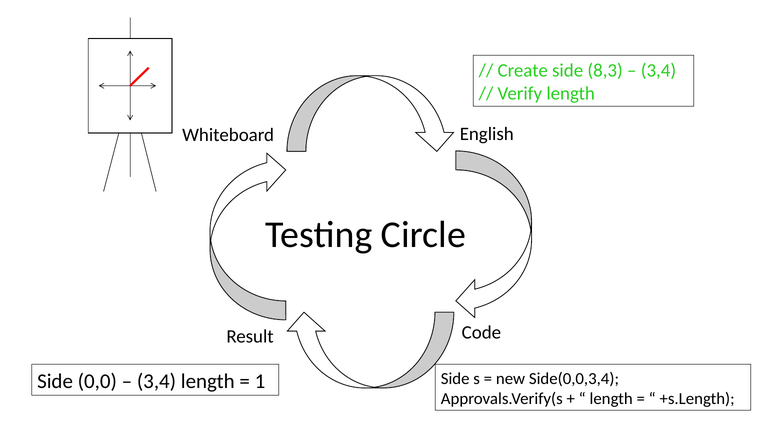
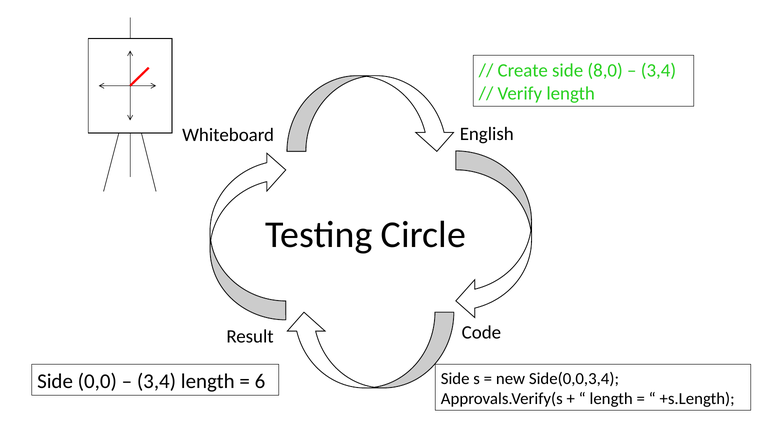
8,3: 8,3 -> 8,0
1: 1 -> 6
